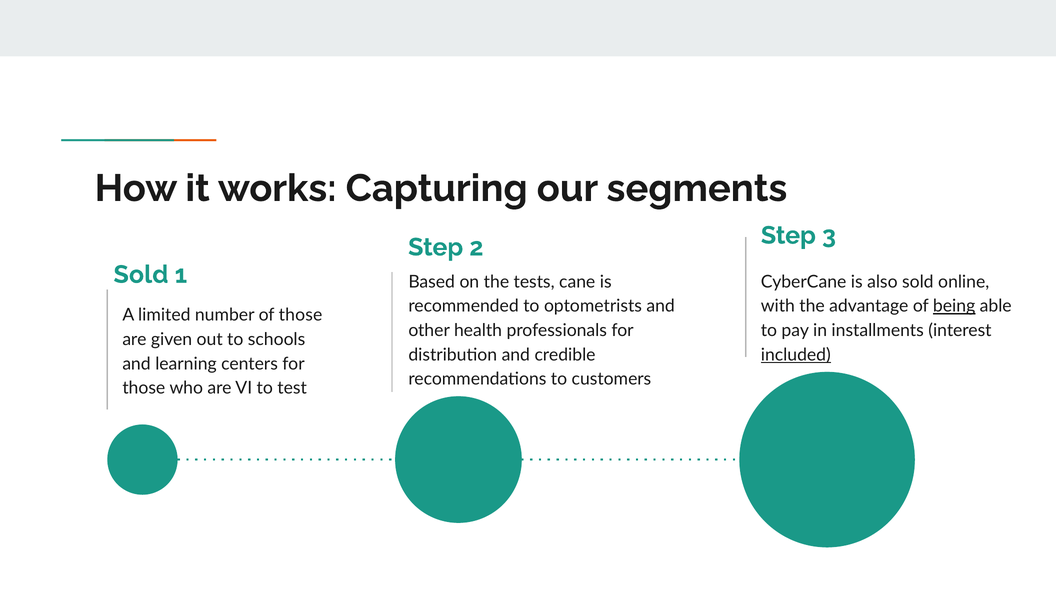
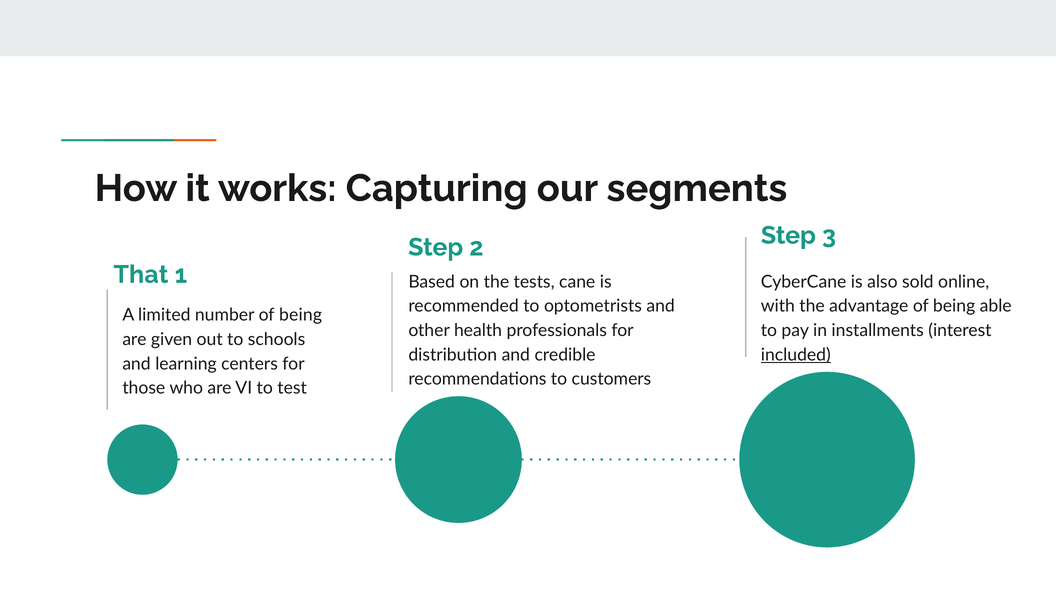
Sold at (141, 275): Sold -> That
being at (954, 306) underline: present -> none
number of those: those -> being
